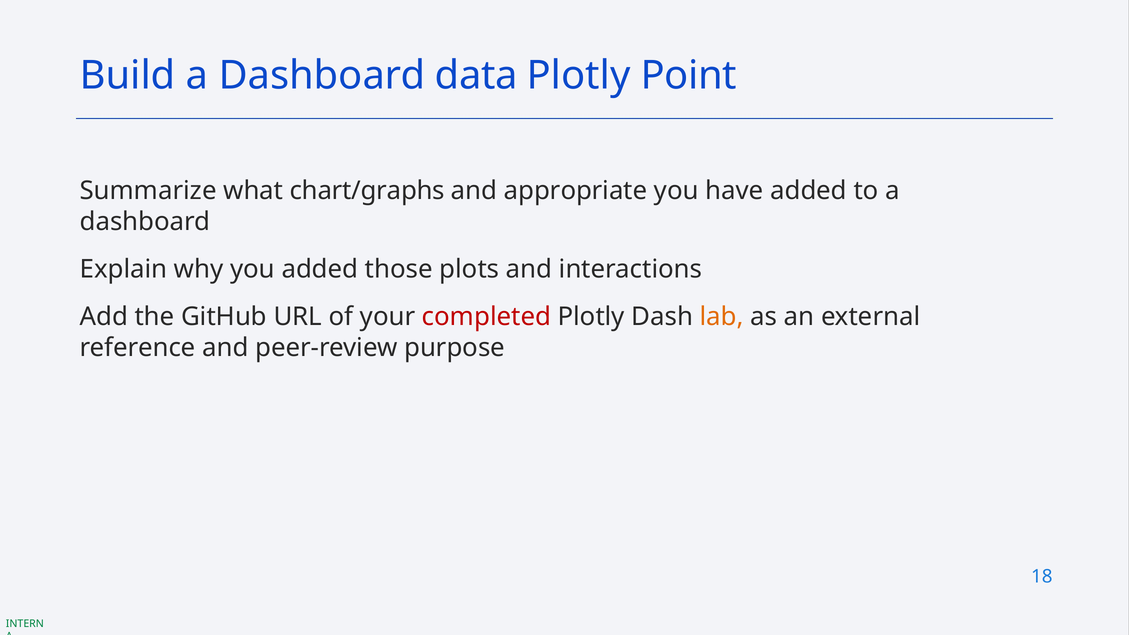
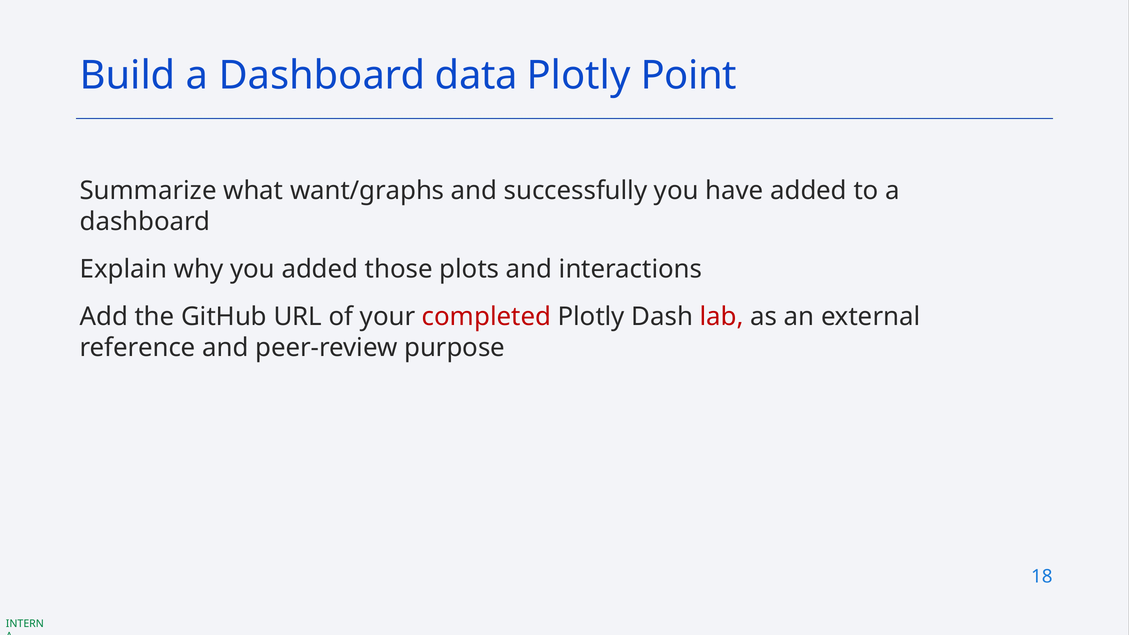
chart/graphs: chart/graphs -> want/graphs
appropriate: appropriate -> successfully
lab colour: orange -> red
